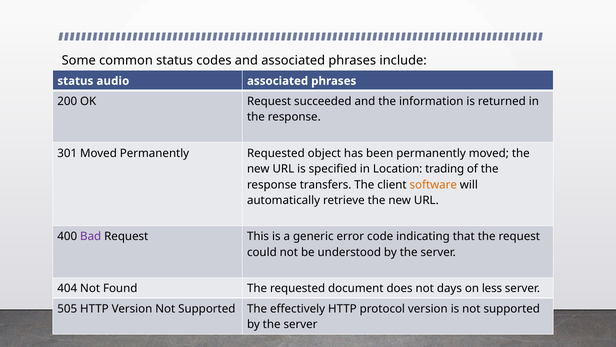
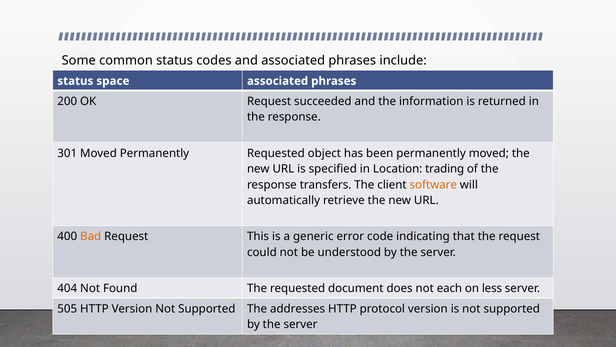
audio: audio -> space
Bad colour: purple -> orange
days: days -> each
effectively: effectively -> addresses
